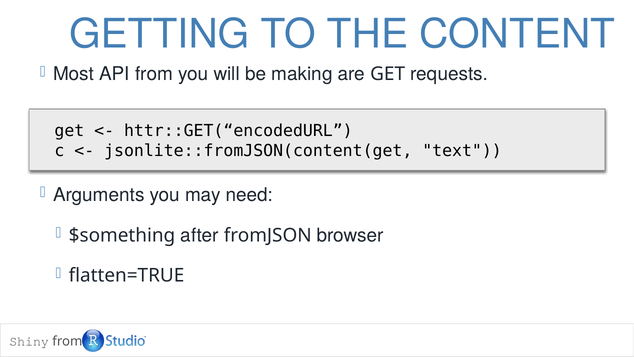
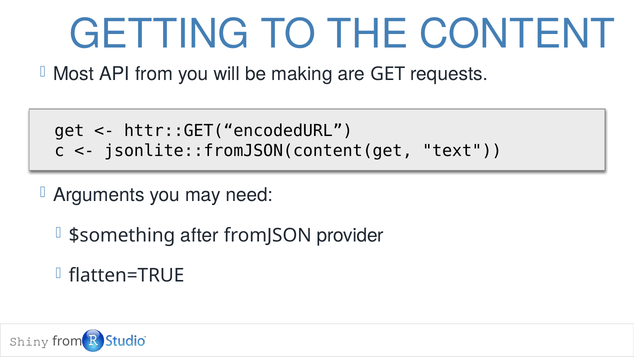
browser: browser -> provider
